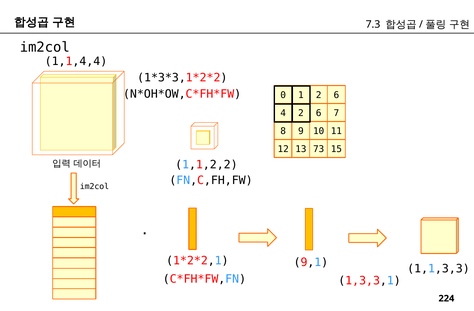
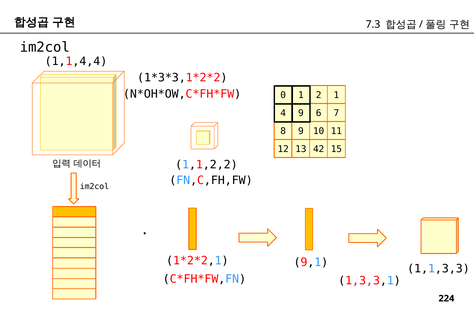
1 2 6: 6 -> 1
4 2: 2 -> 9
73: 73 -> 42
